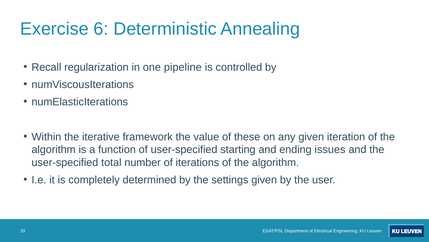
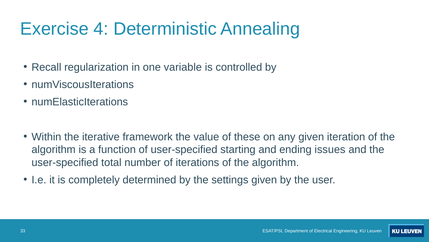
6: 6 -> 4
pipeline: pipeline -> variable
